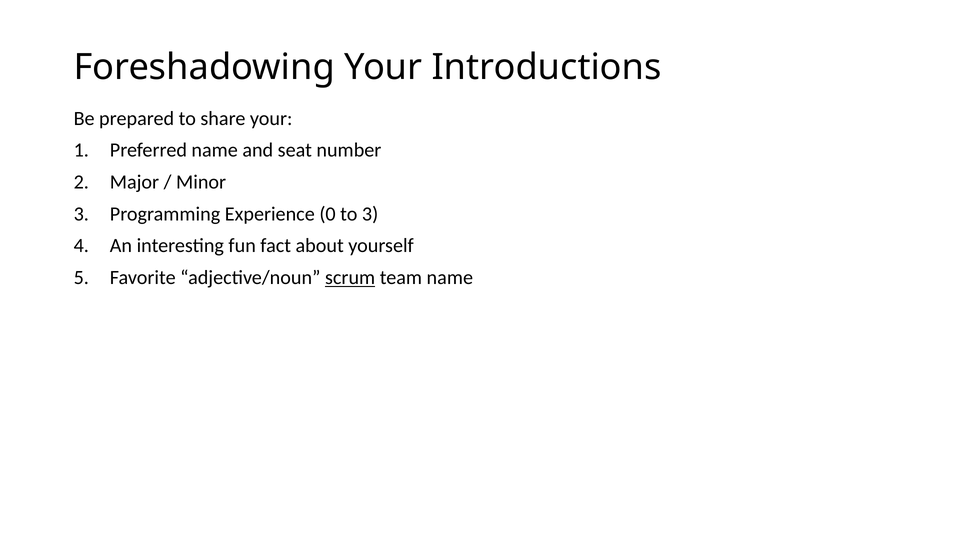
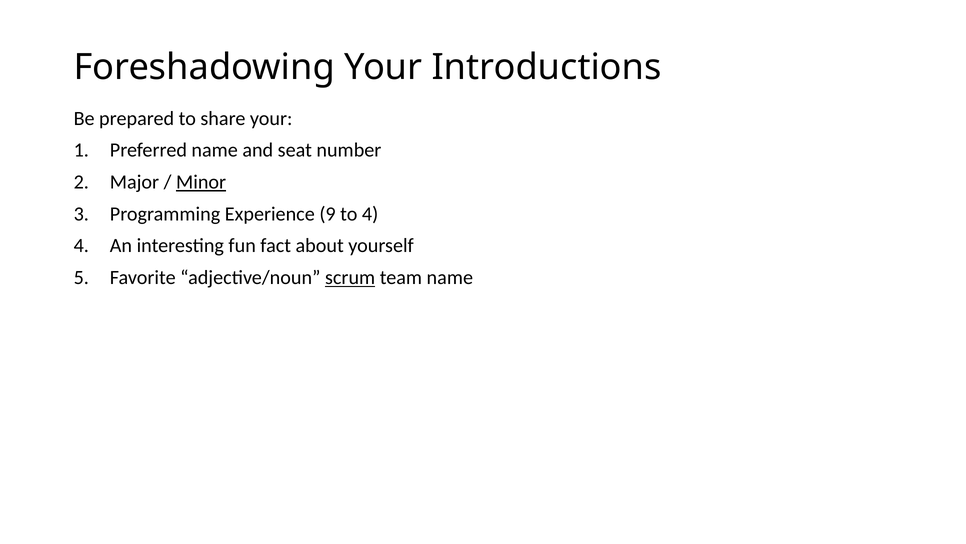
Minor underline: none -> present
0: 0 -> 9
to 3: 3 -> 4
